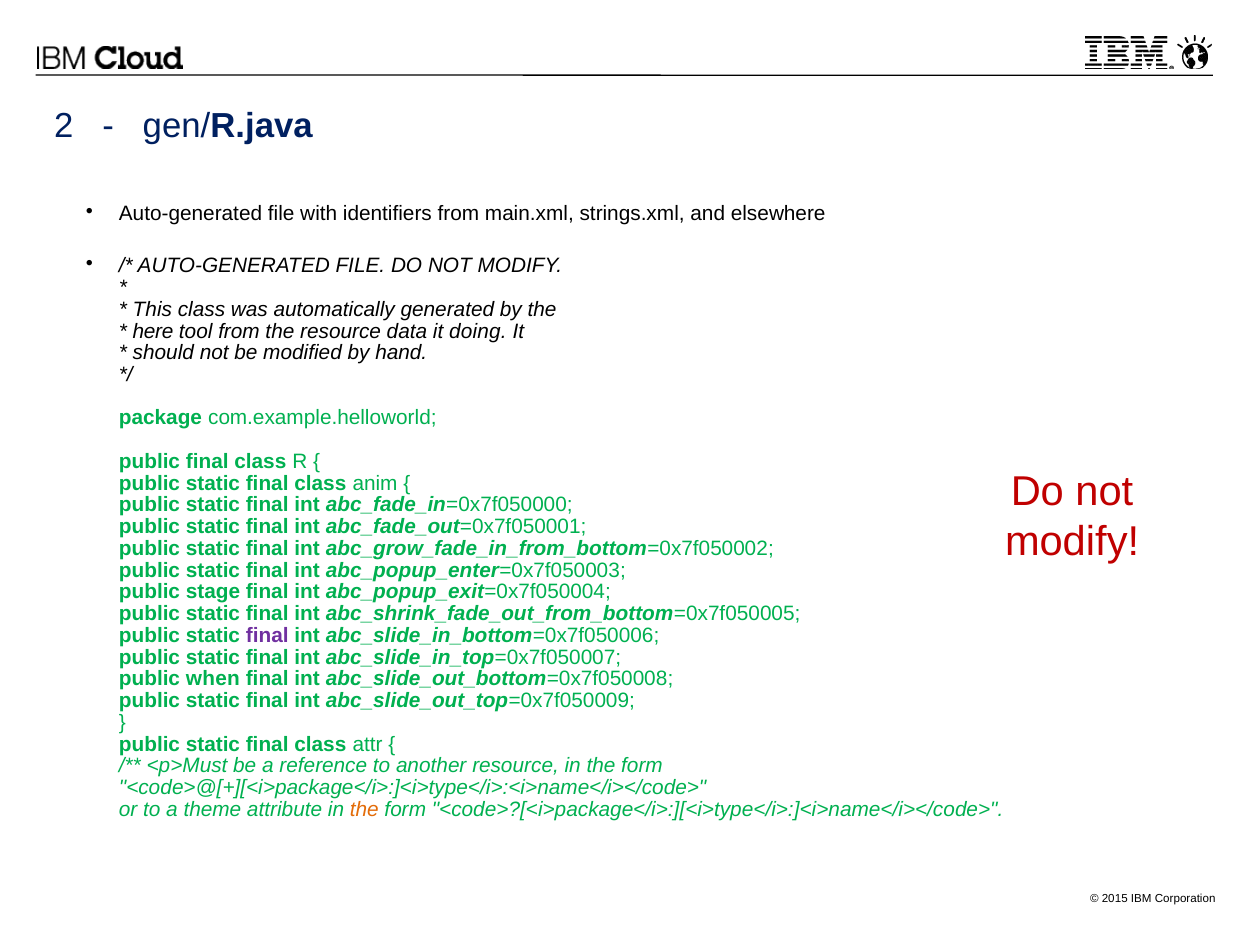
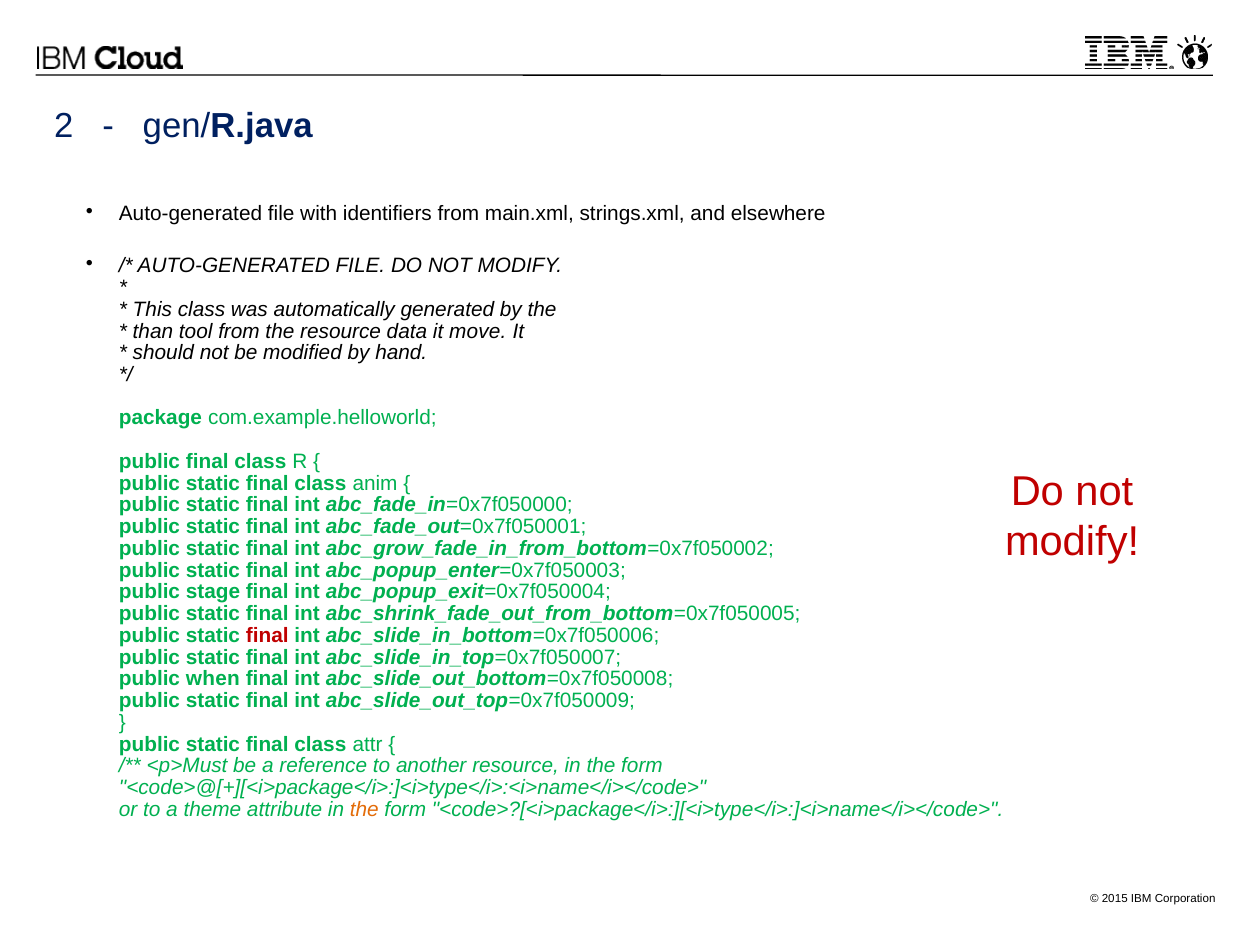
here: here -> than
doing: doing -> move
final at (267, 635) colour: purple -> red
